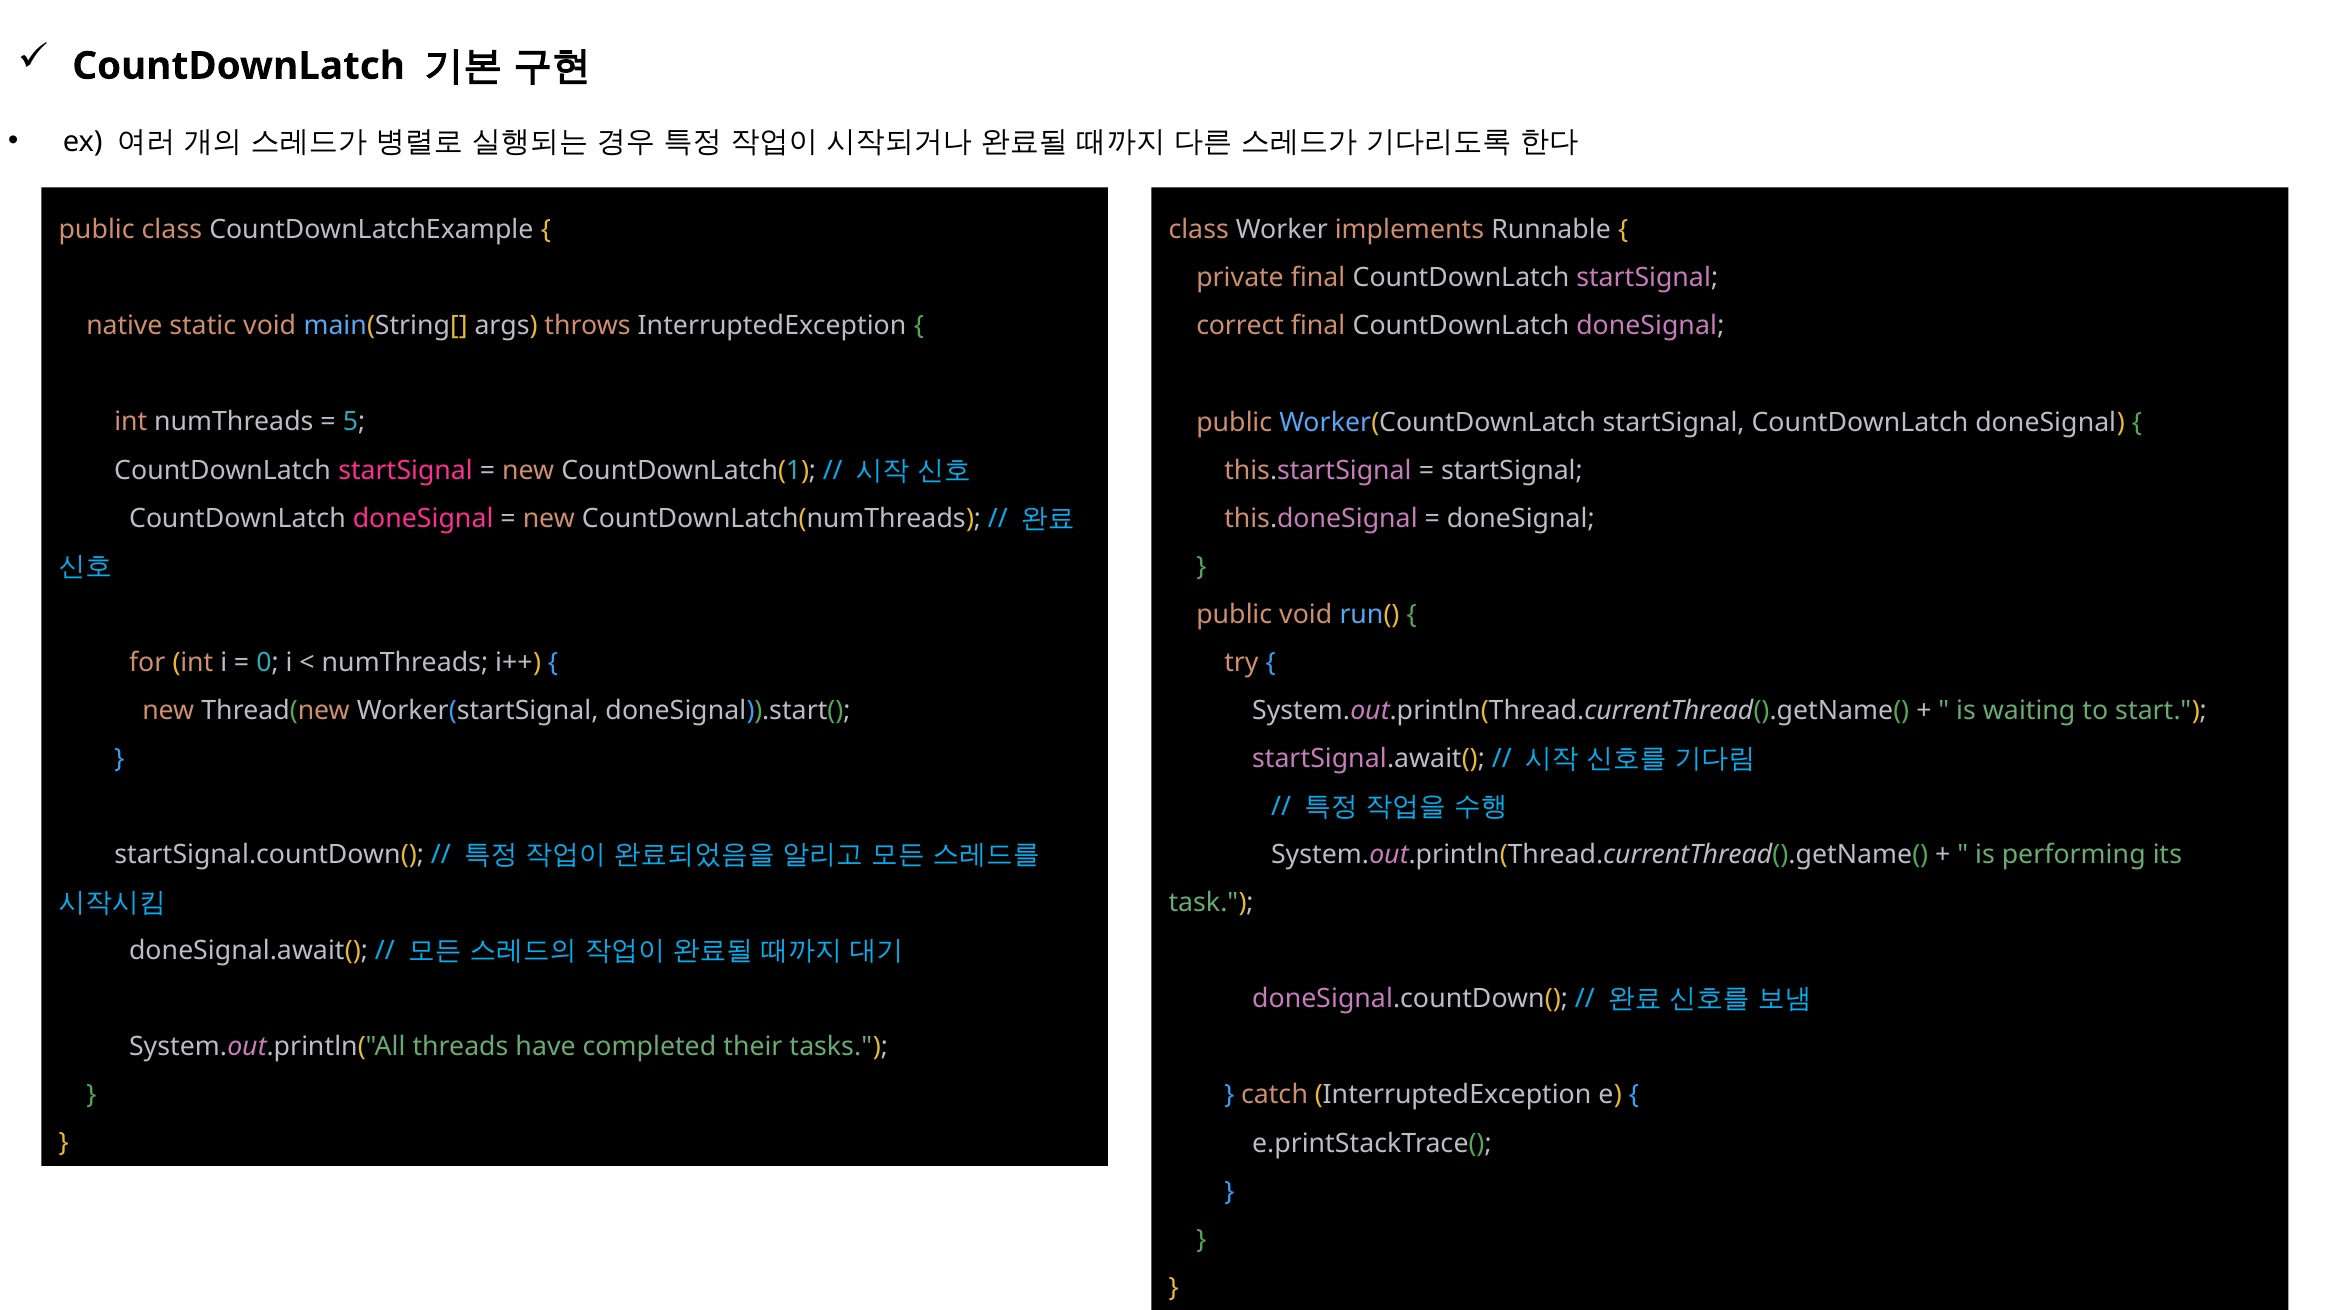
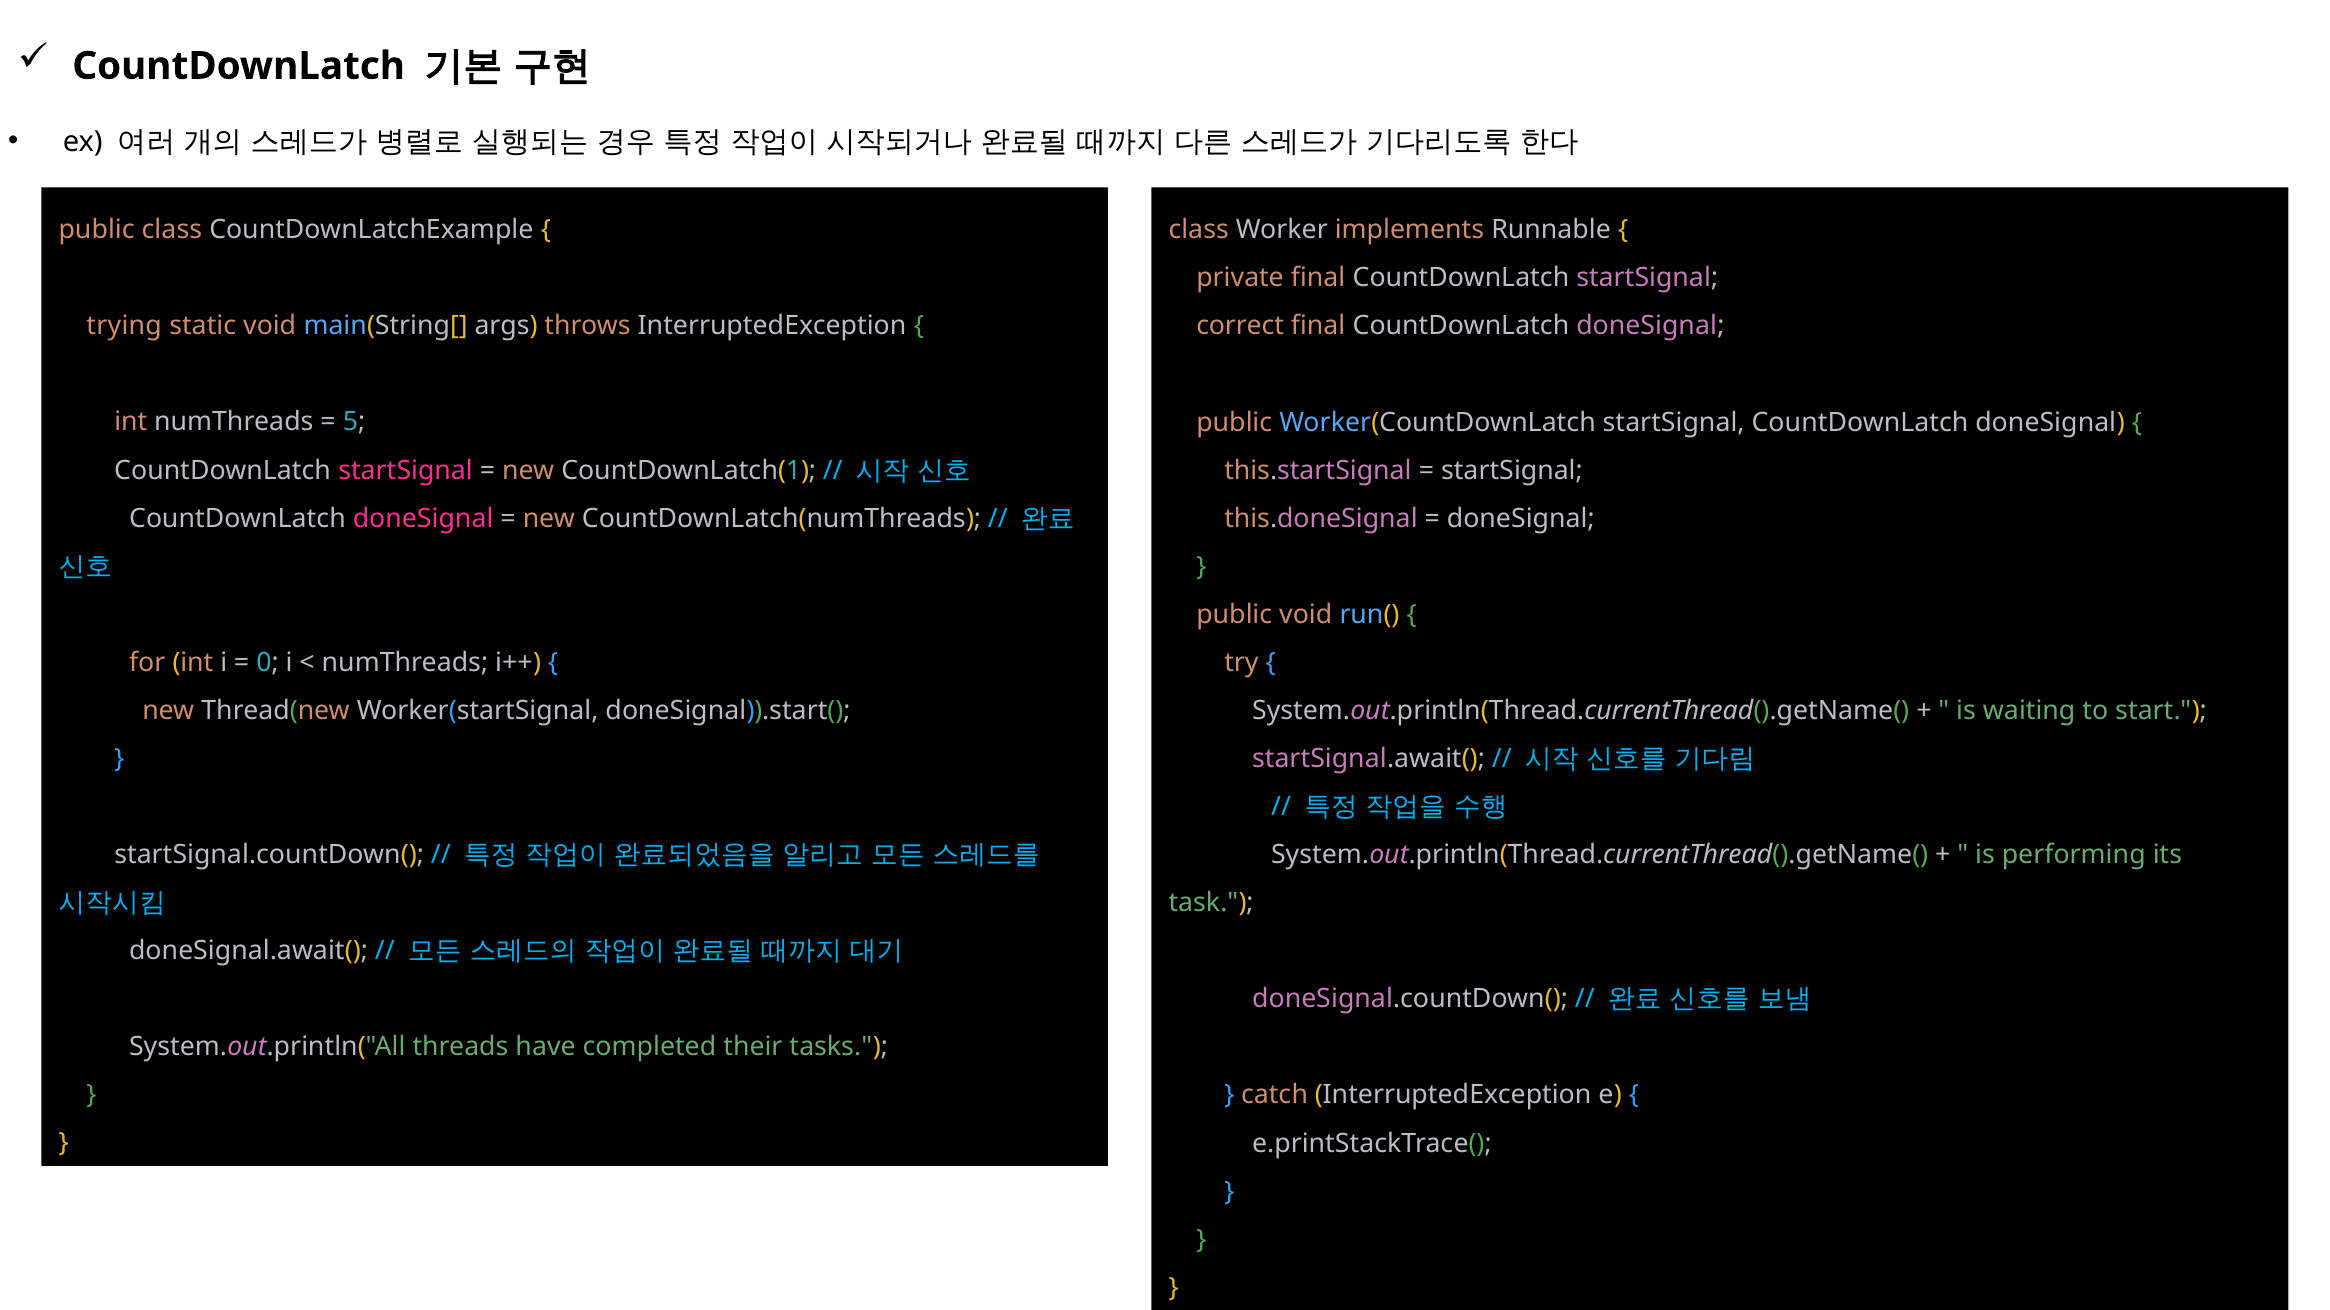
native: native -> trying
